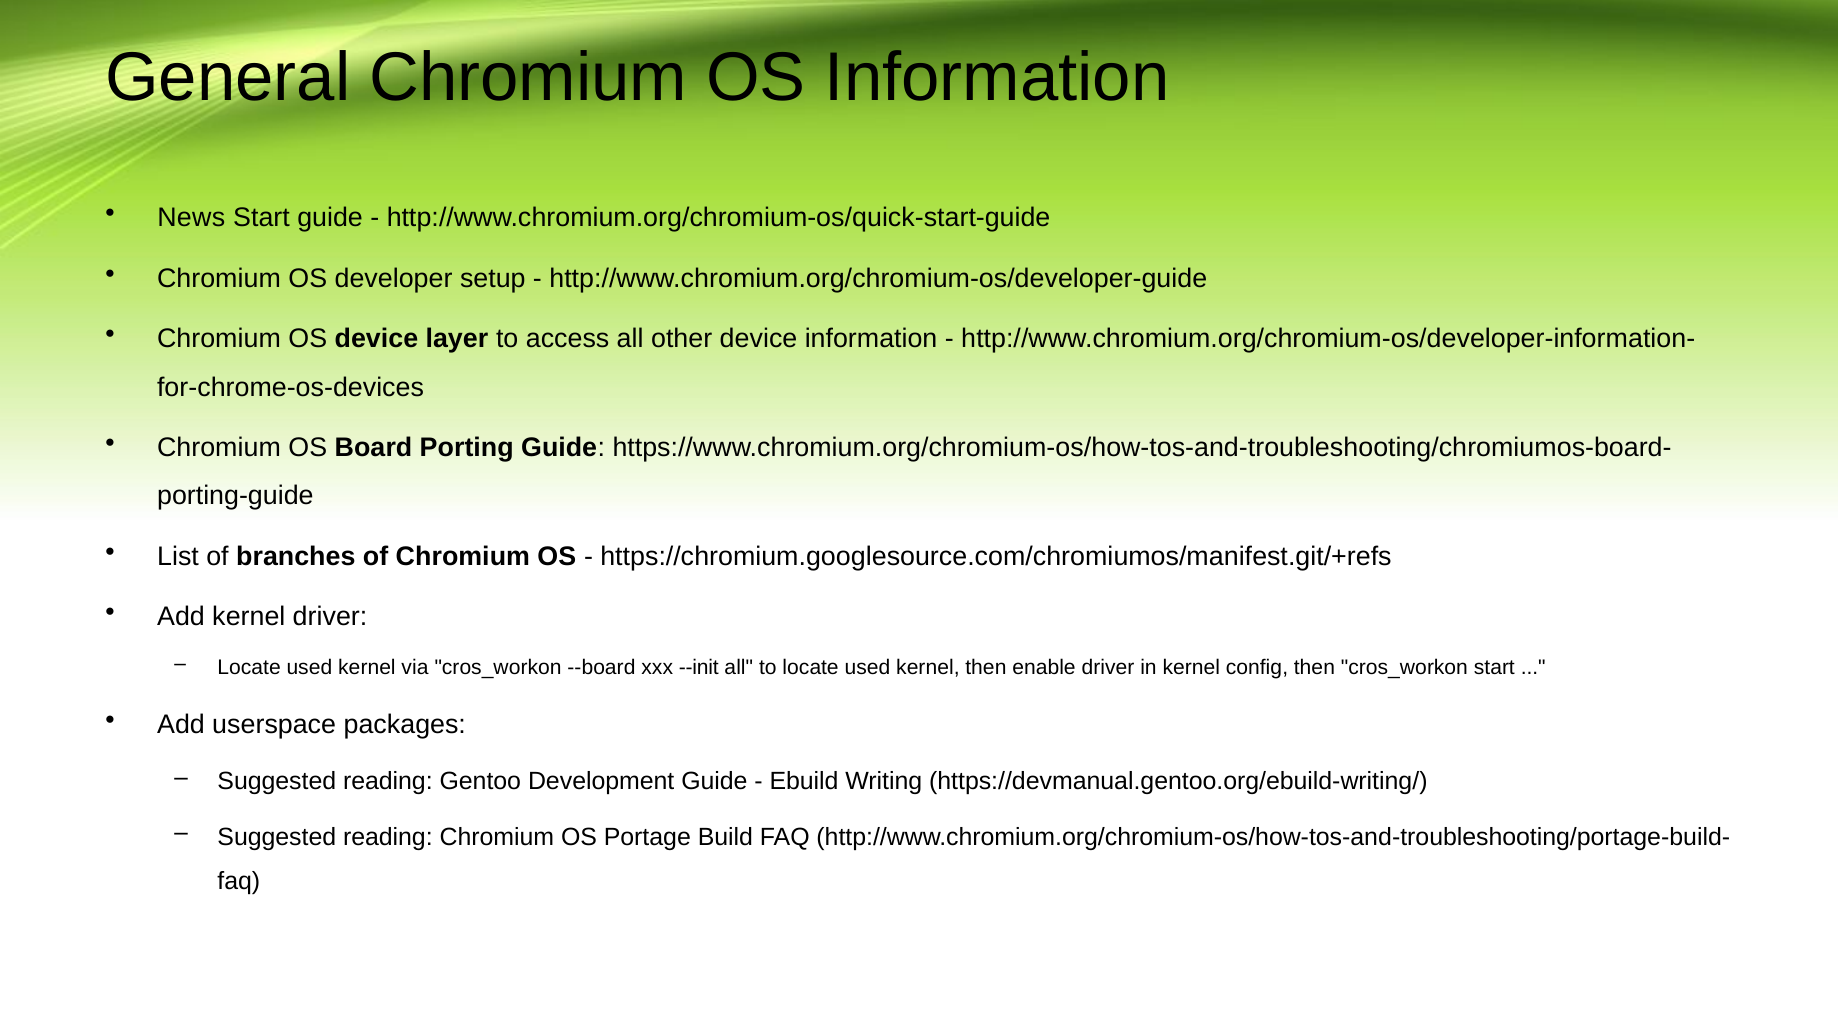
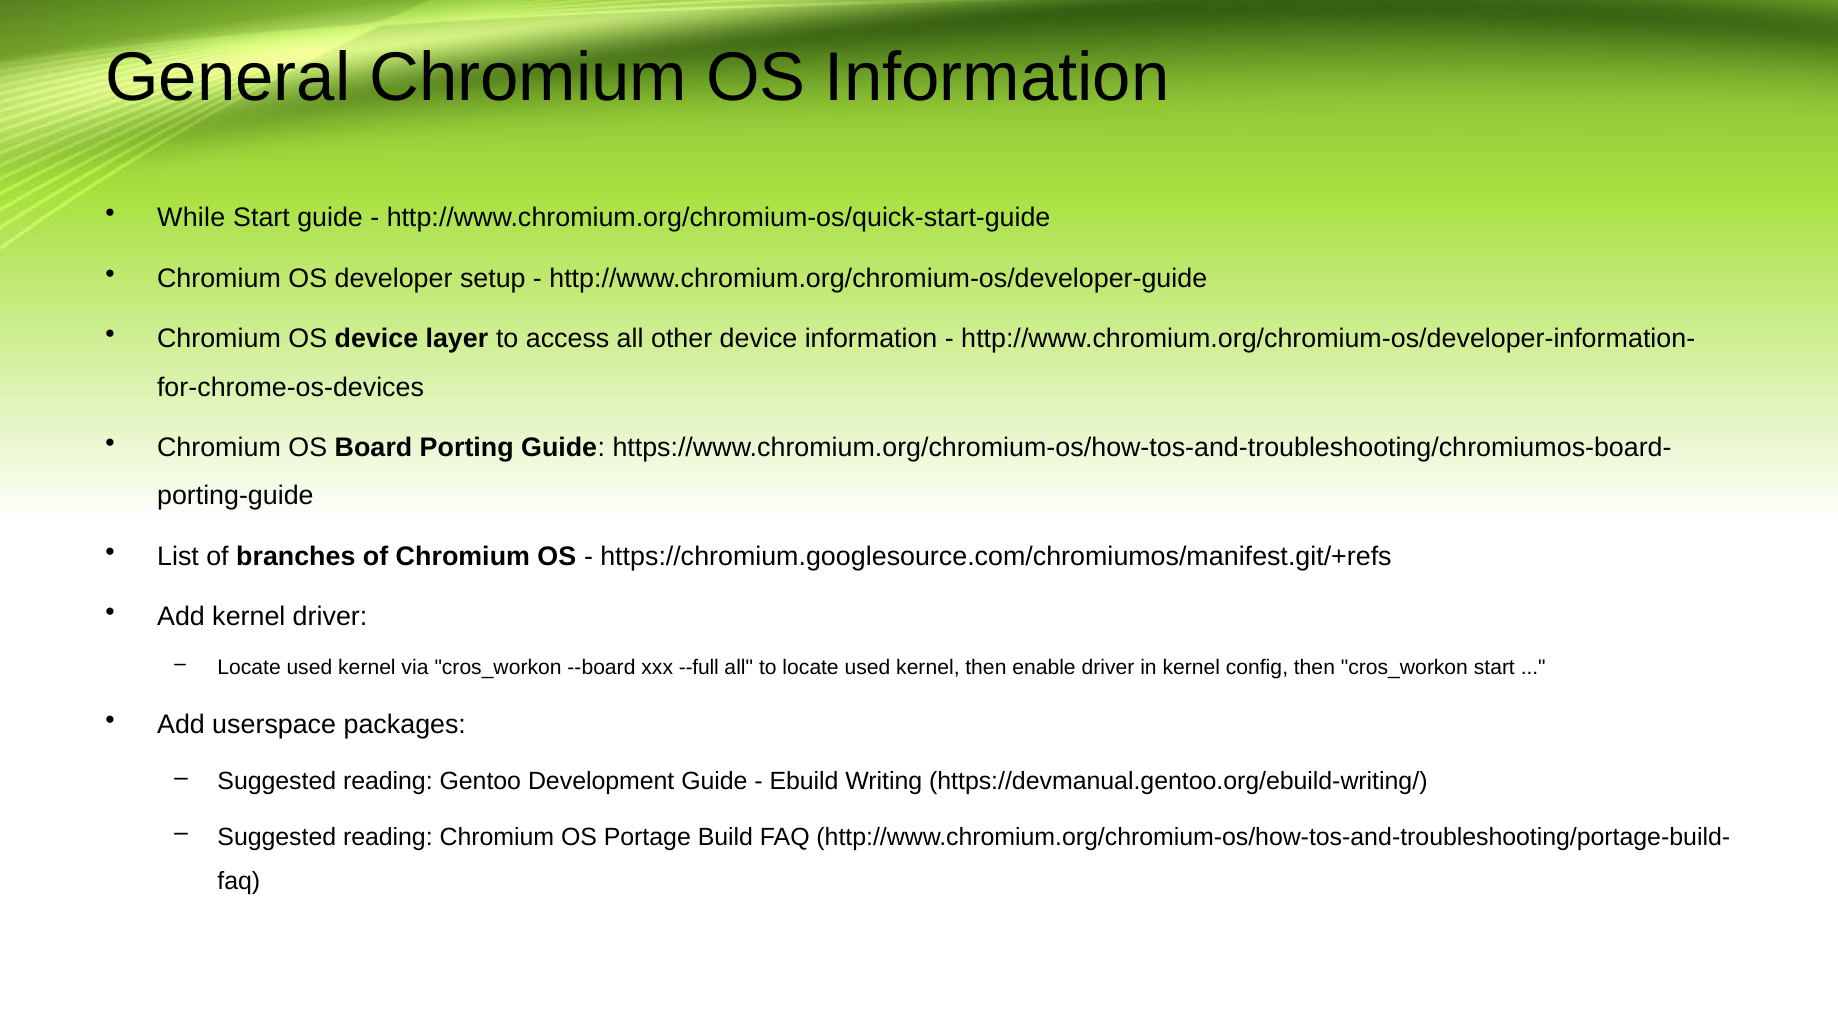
News: News -> While
--init: --init -> --full
